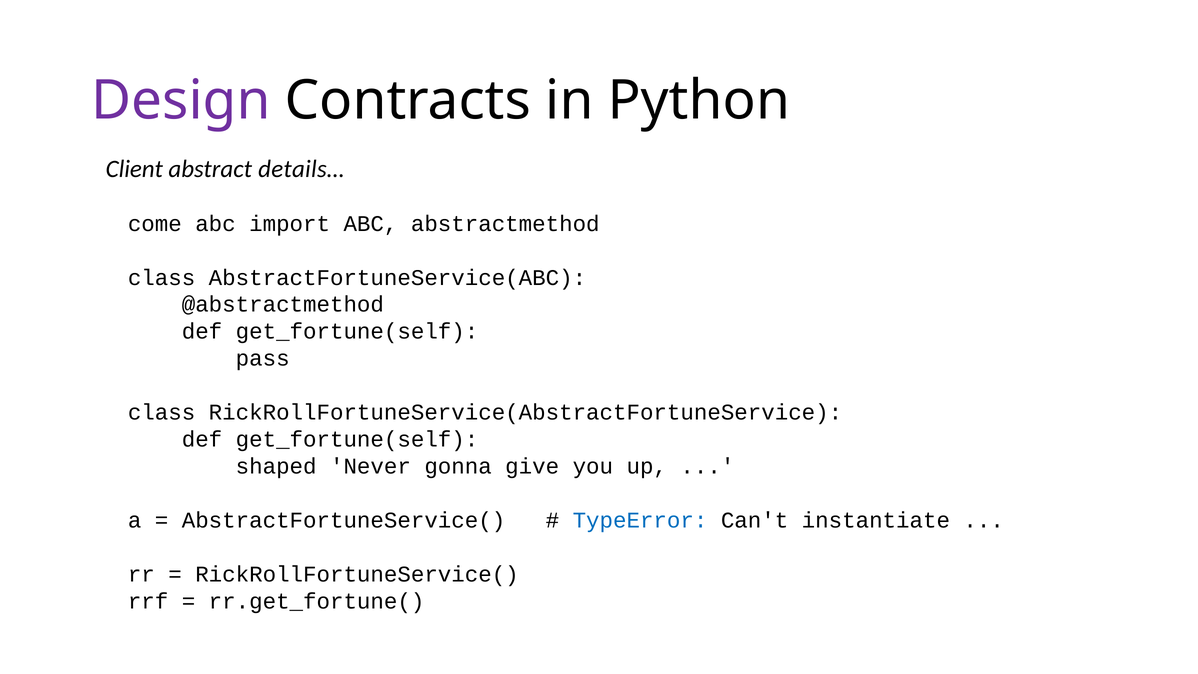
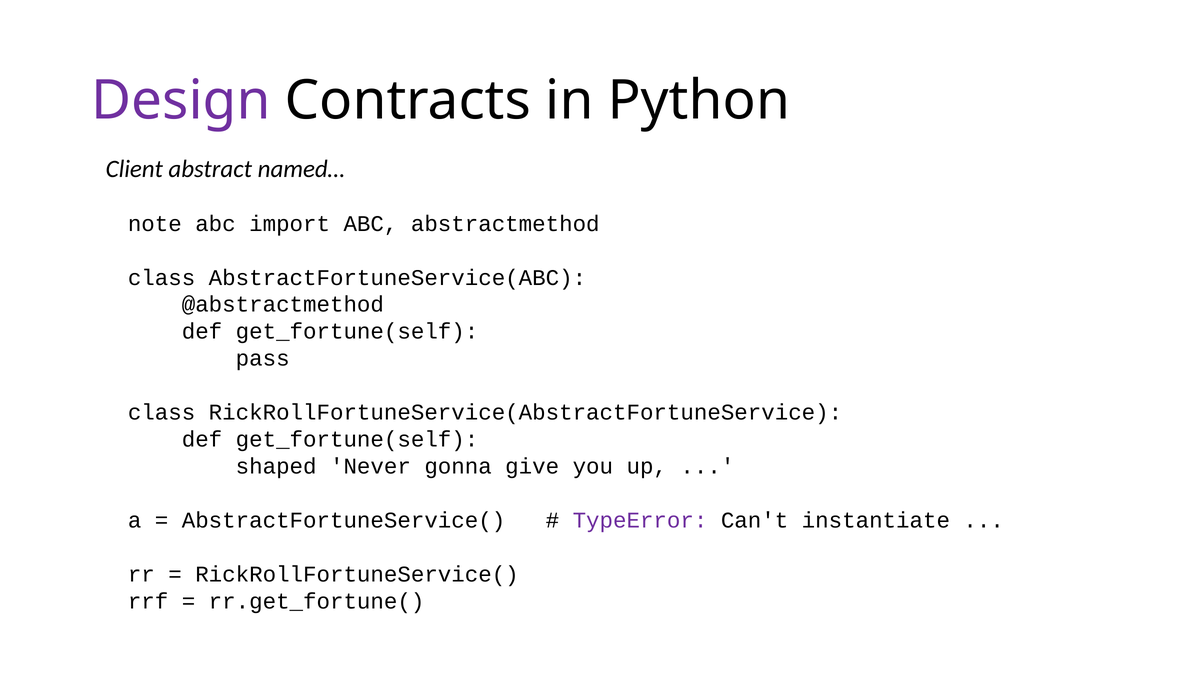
details…: details… -> named…
come: come -> note
TypeError colour: blue -> purple
